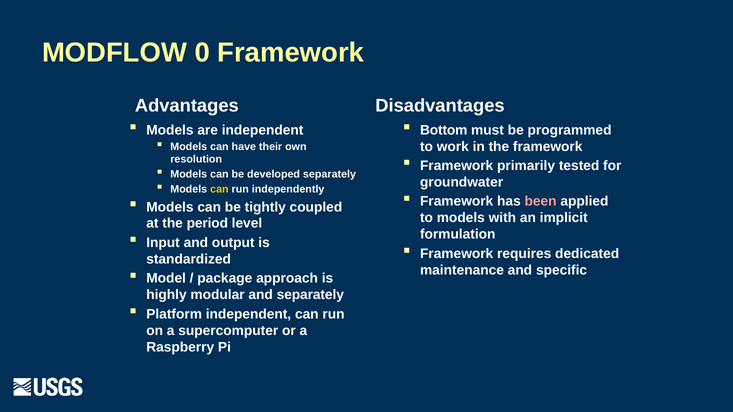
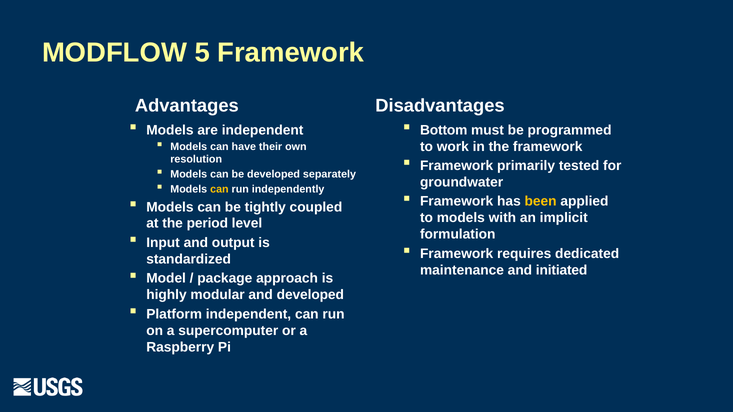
0: 0 -> 5
been colour: pink -> yellow
specific: specific -> initiated
and separately: separately -> developed
